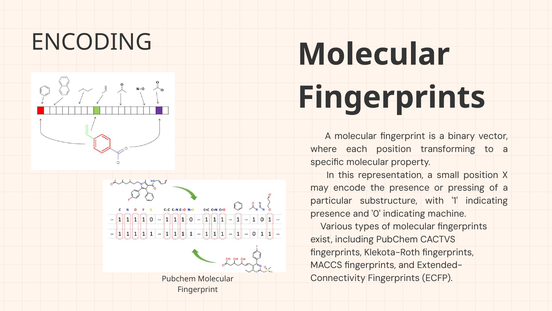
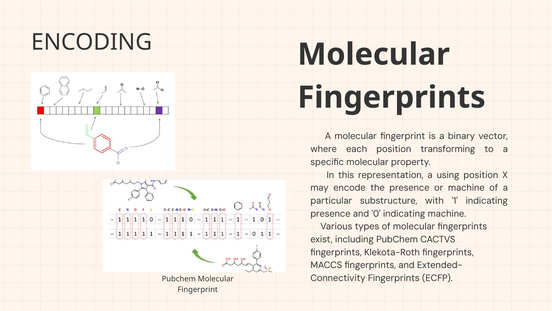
small: small -> using
or pressing: pressing -> machine
